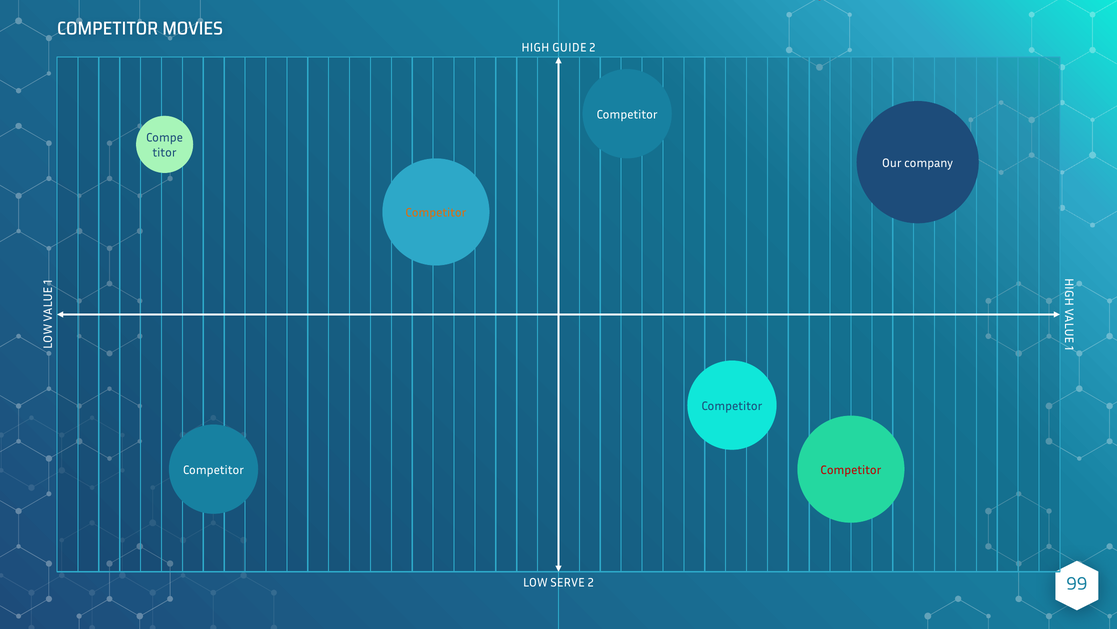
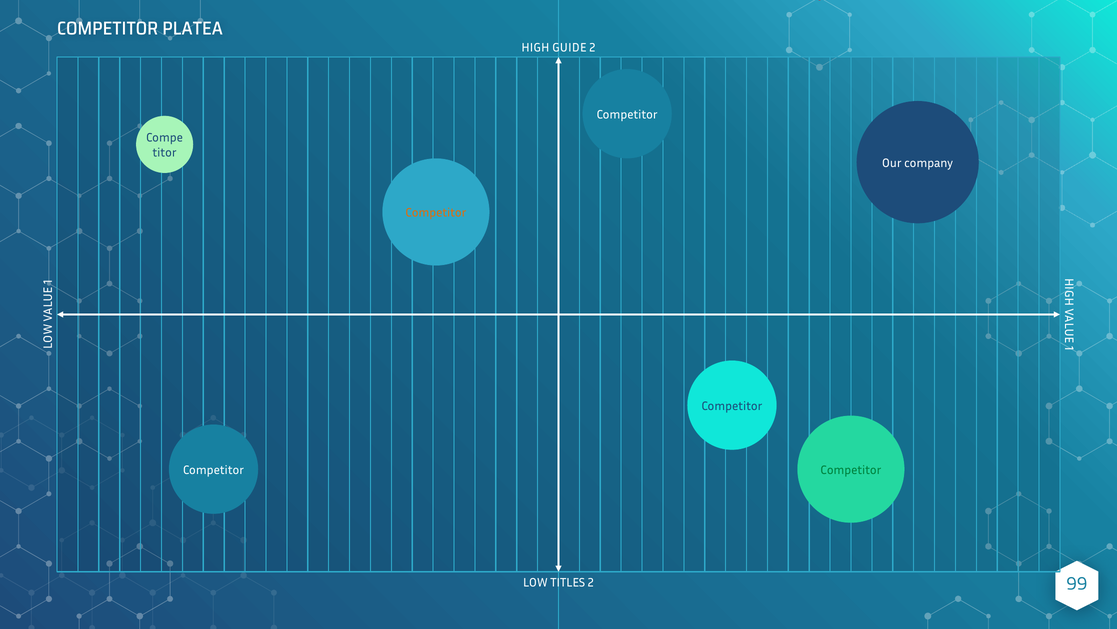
MOVIES: MOVIES -> PLATEA
Competitor at (851, 470) colour: red -> green
SERVE: SERVE -> TITLES
